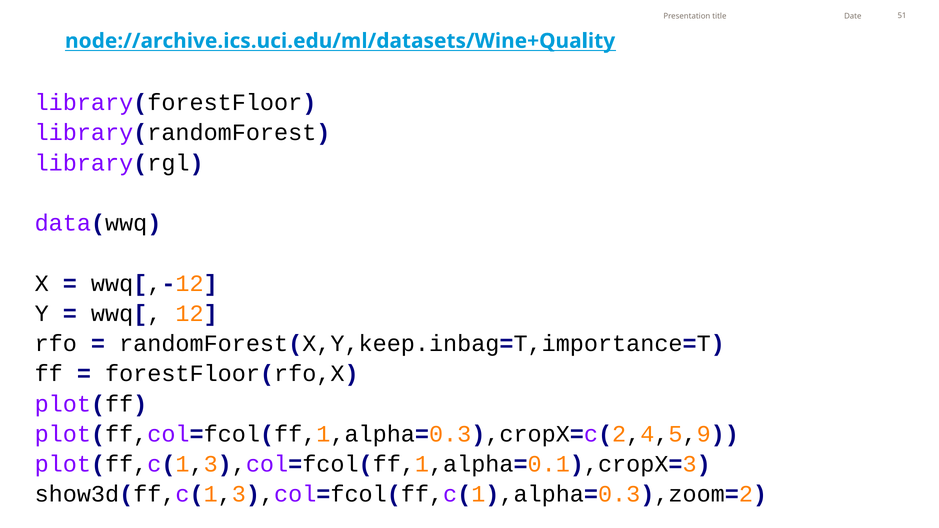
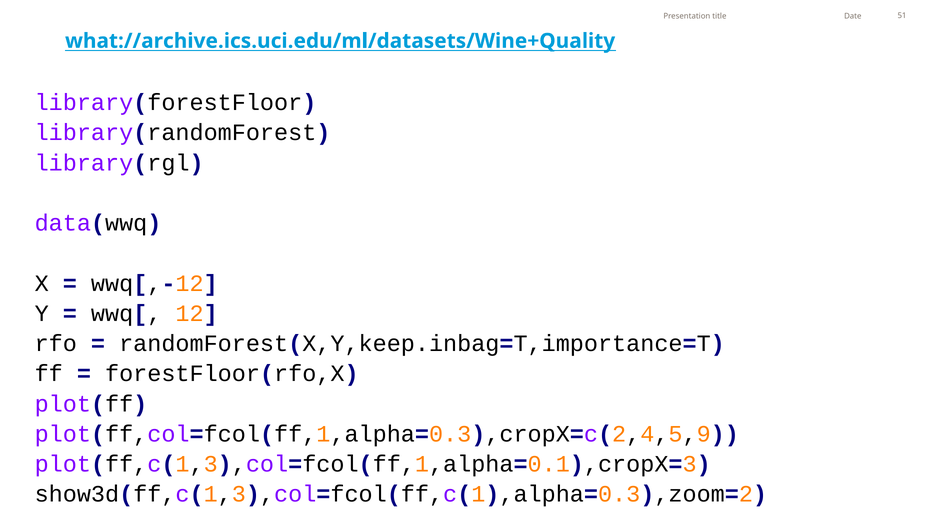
node://archive.ics.uci.edu/ml/datasets/Wine+Quality: node://archive.ics.uci.edu/ml/datasets/Wine+Quality -> what://archive.ics.uci.edu/ml/datasets/Wine+Quality
